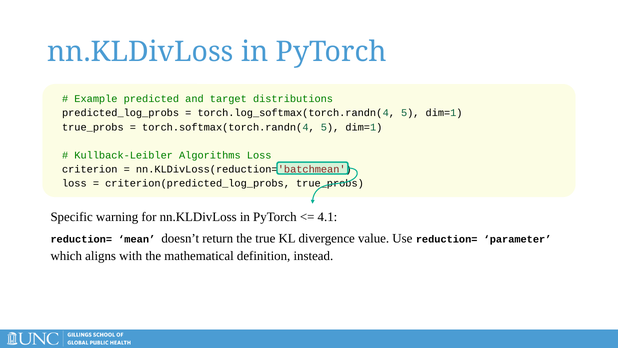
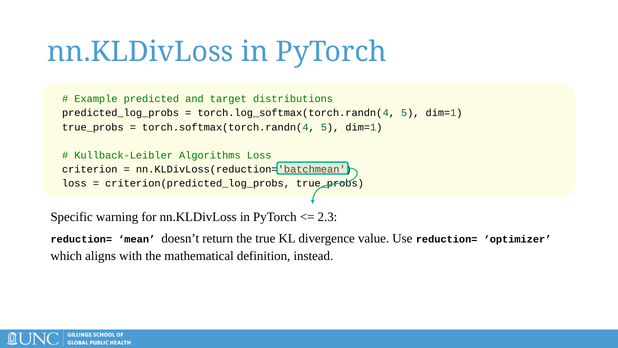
4.1: 4.1 -> 2.3
parameter: parameter -> optimizer
